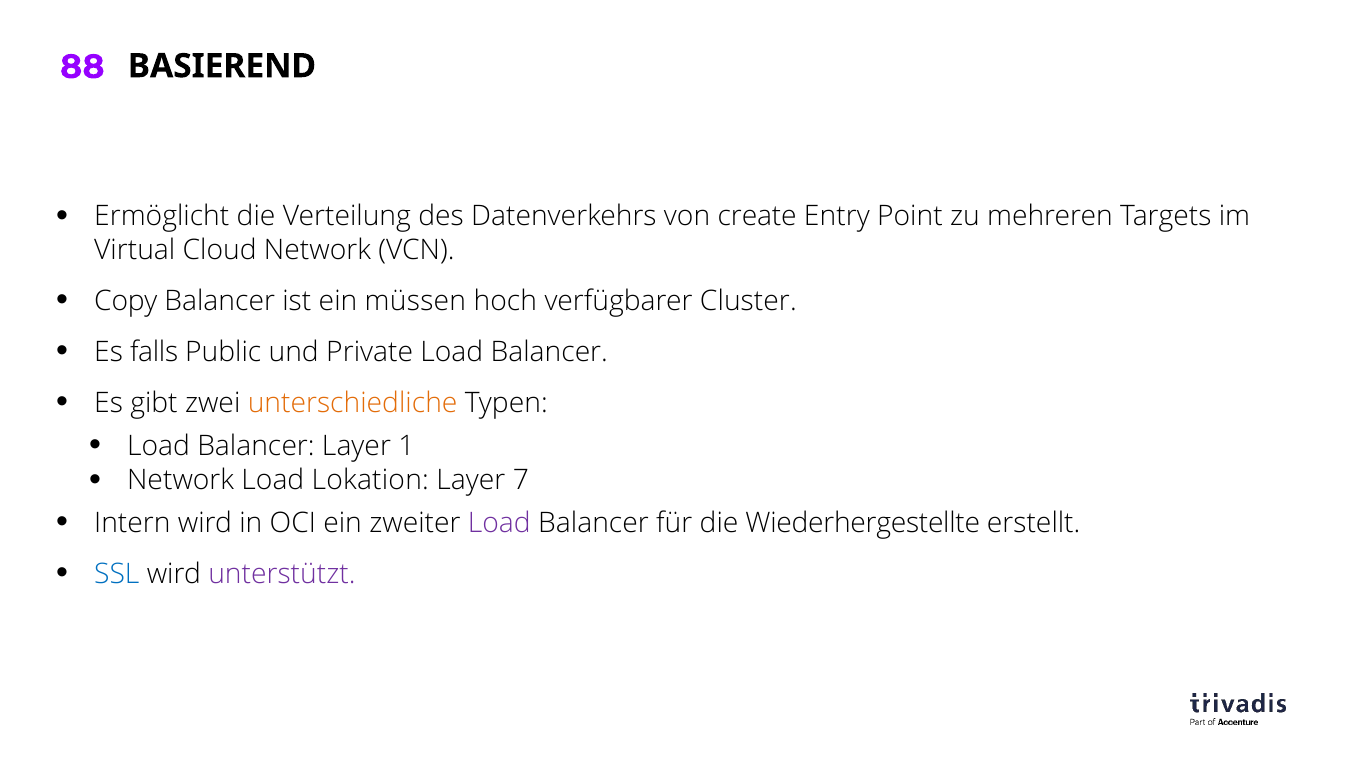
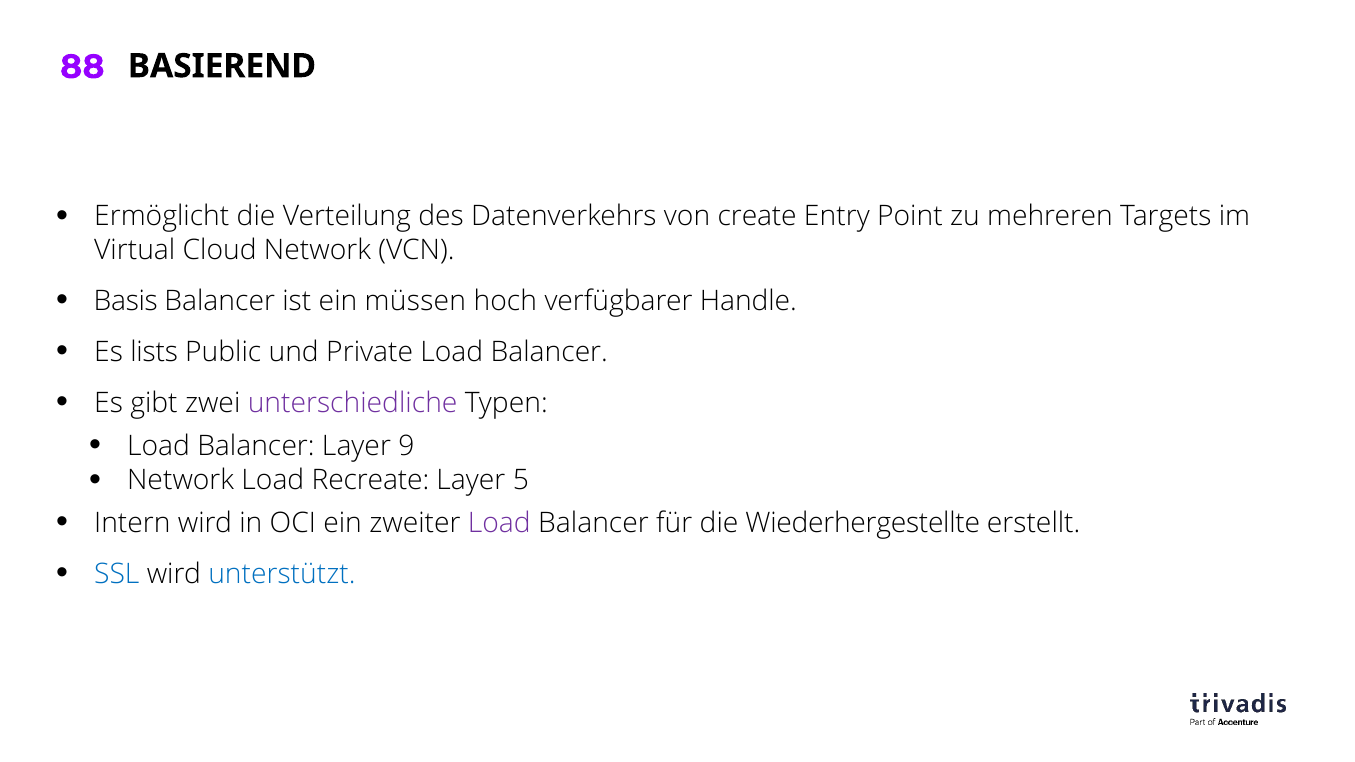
Copy: Copy -> Basis
Cluster: Cluster -> Handle
falls: falls -> lists
unterschiedliche colour: orange -> purple
1: 1 -> 9
Lokation: Lokation -> Recreate
7: 7 -> 5
unterstützt colour: purple -> blue
